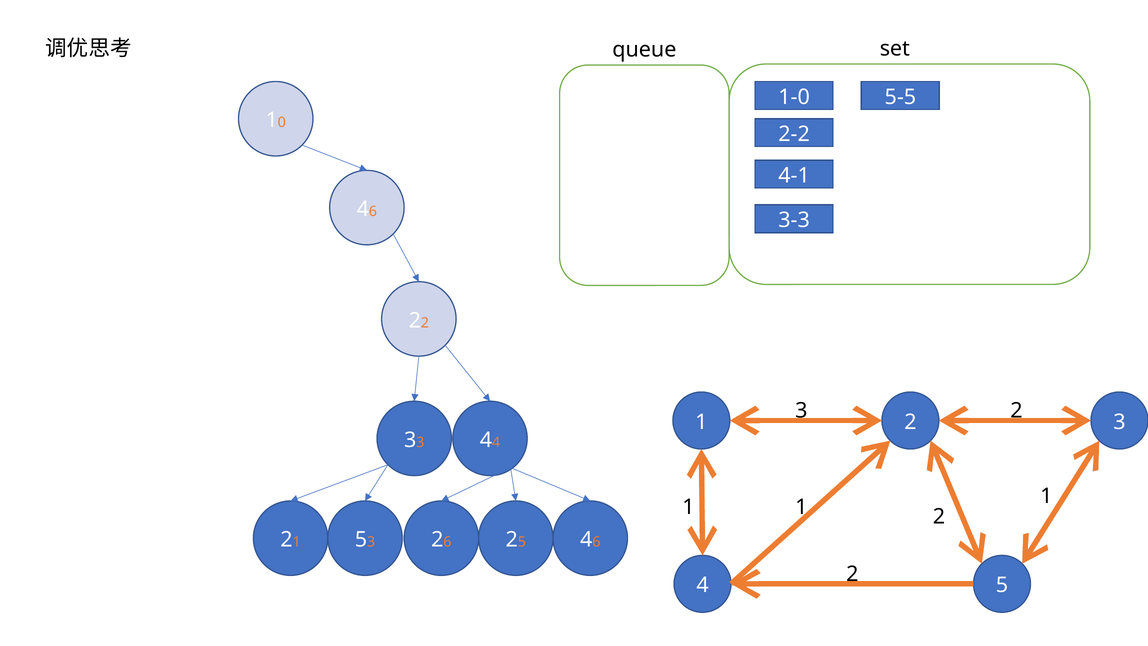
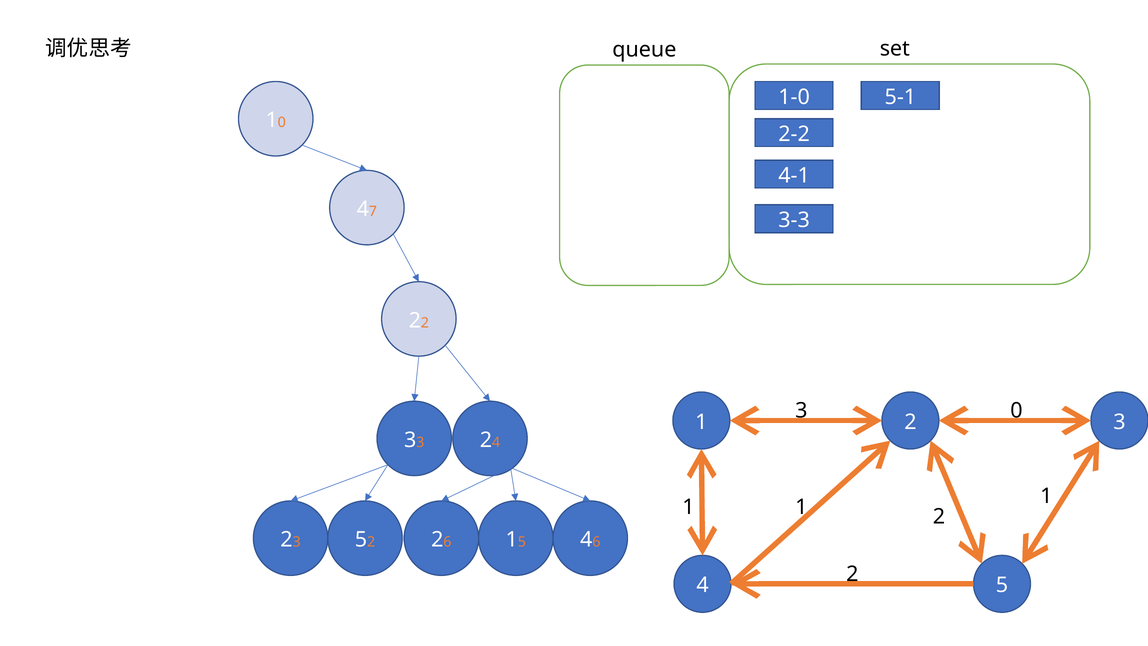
5-5: 5-5 -> 5-1
6 at (373, 211): 6 -> 7
2 at (1016, 410): 2 -> 0
3 3 4: 4 -> 2
1 at (297, 542): 1 -> 3
3 at (371, 542): 3 -> 2
2 at (512, 539): 2 -> 1
